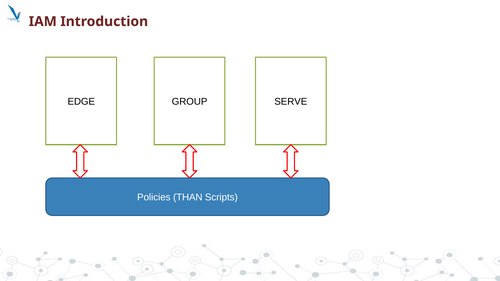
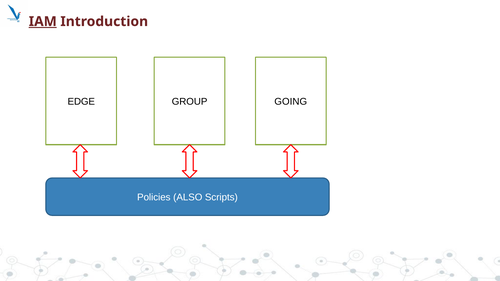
IAM underline: none -> present
SERVE: SERVE -> GOING
THAN: THAN -> ALSO
